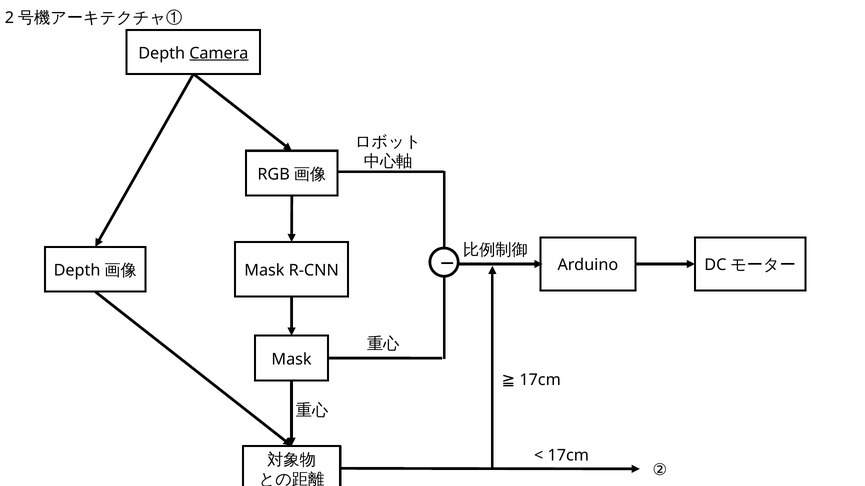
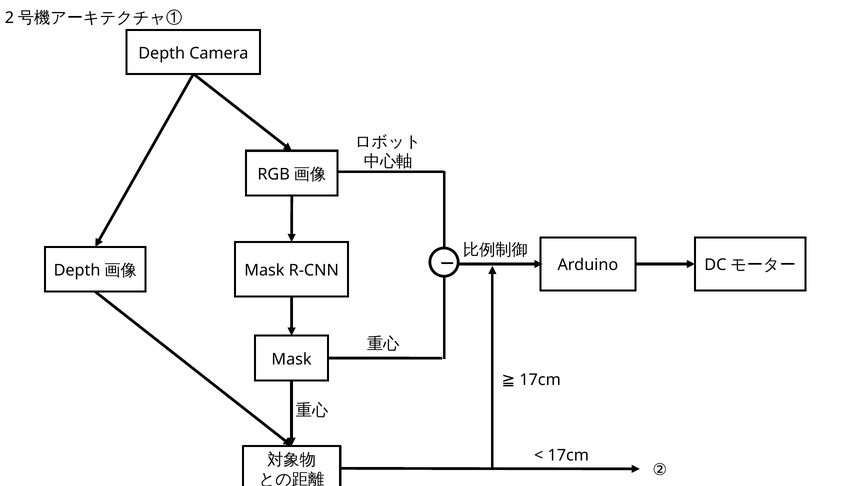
Camera underline: present -> none
